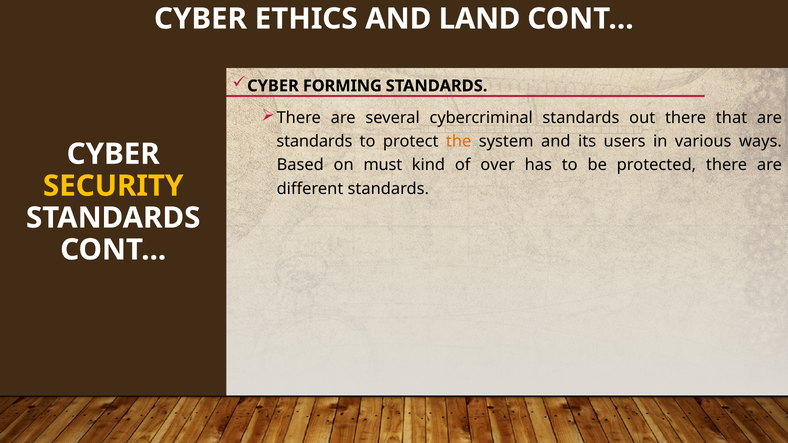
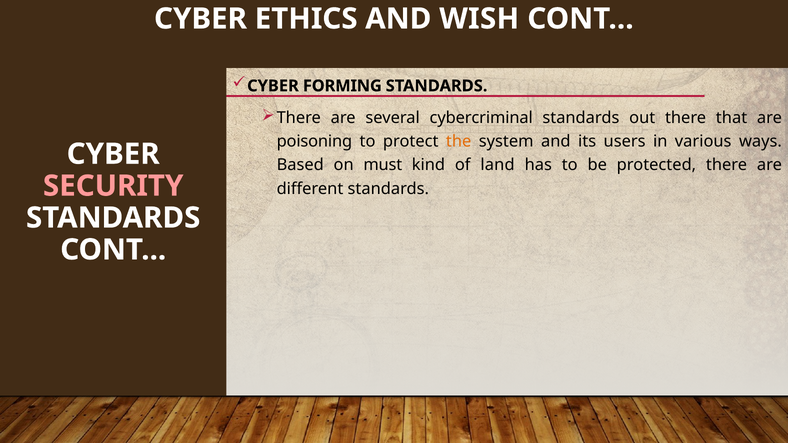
LAND: LAND -> WISH
standards at (314, 142): standards -> poisoning
over: over -> land
SECURITY colour: yellow -> pink
